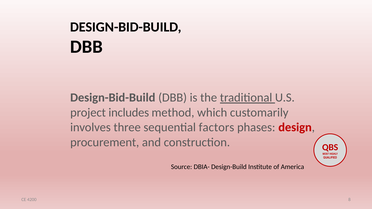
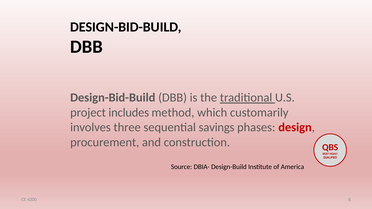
factors: factors -> savings
